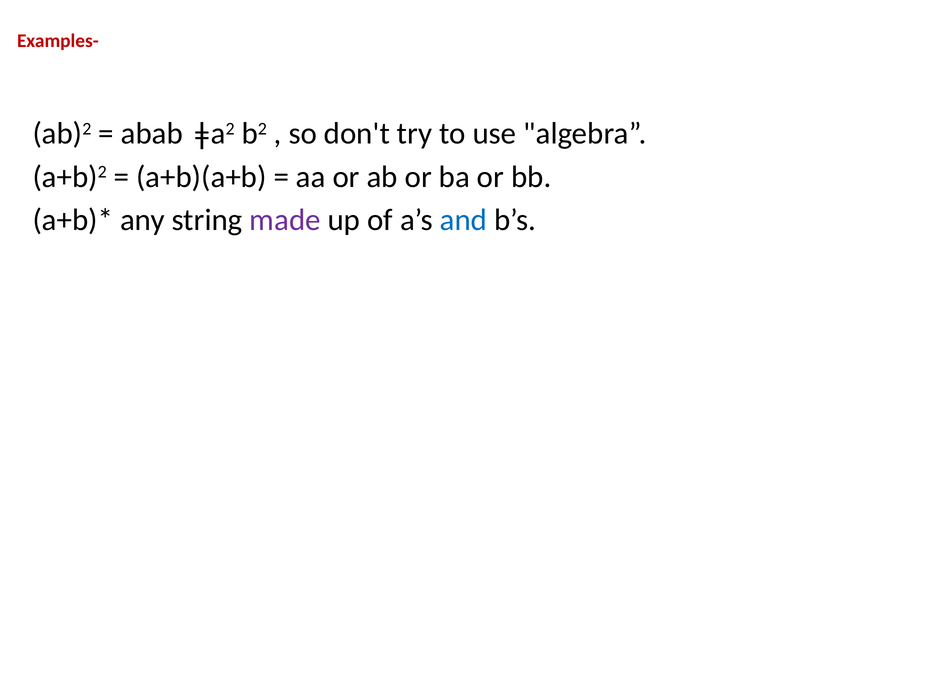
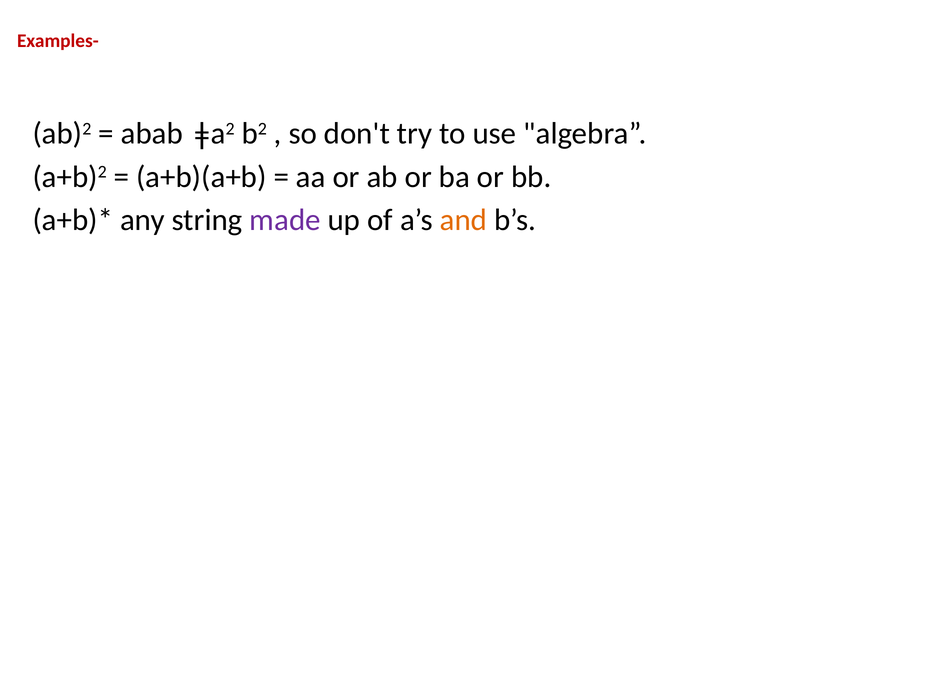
and colour: blue -> orange
